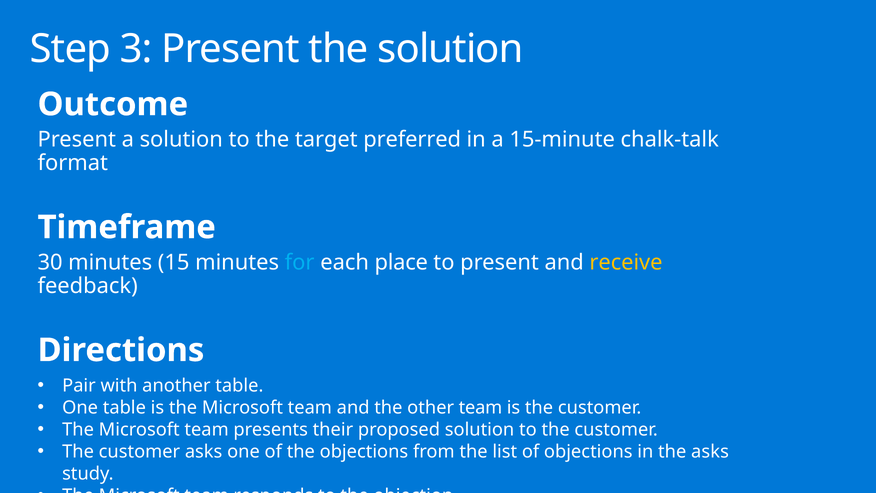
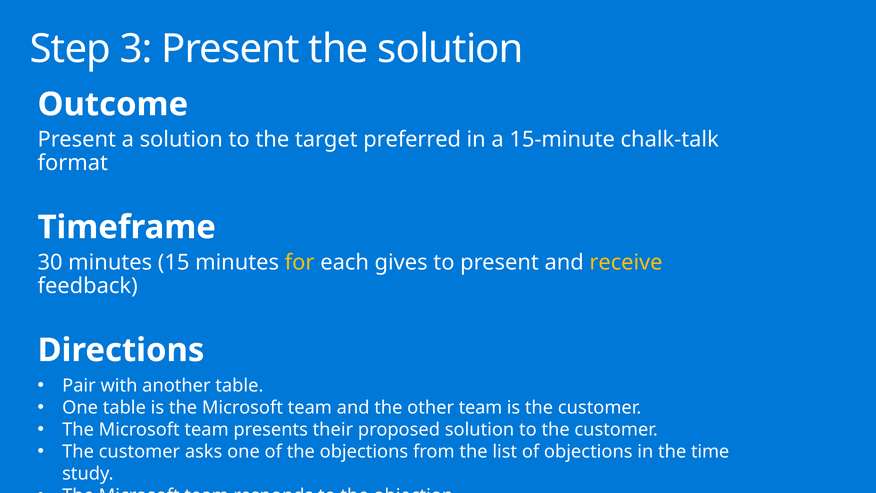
for colour: light blue -> yellow
each place: place -> gives
the asks: asks -> time
